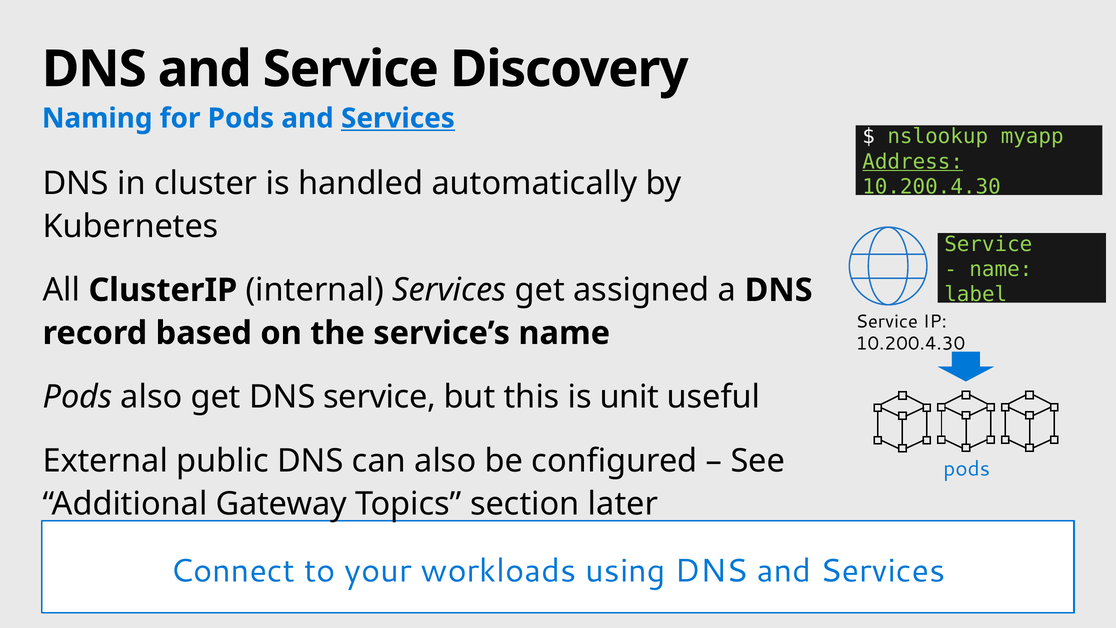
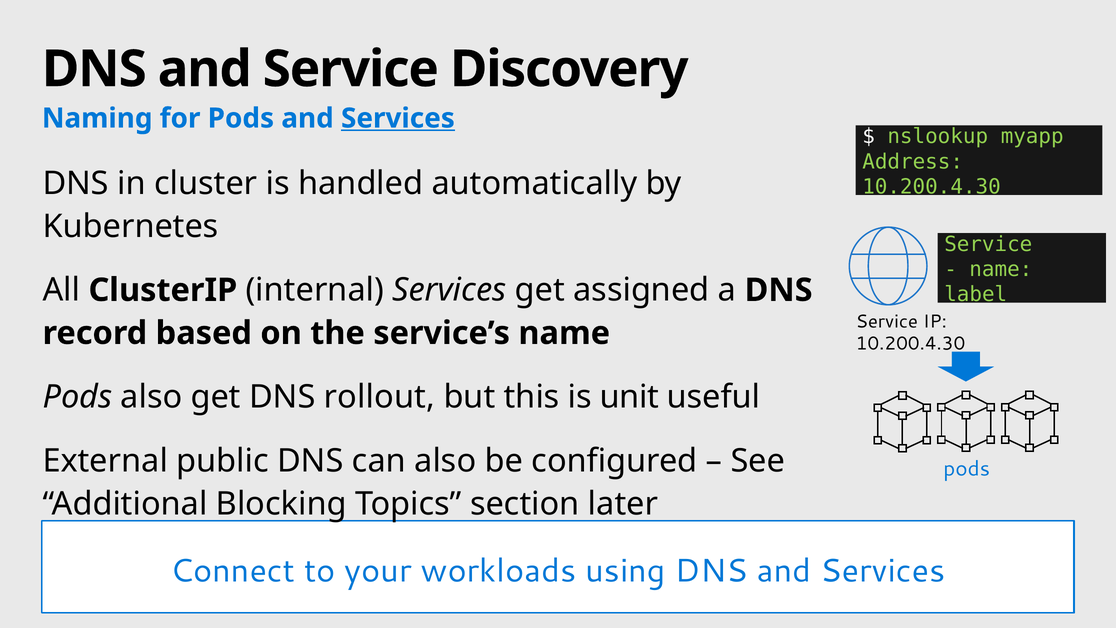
Address underline: present -> none
DNS service: service -> rollout
Gateway: Gateway -> Blocking
